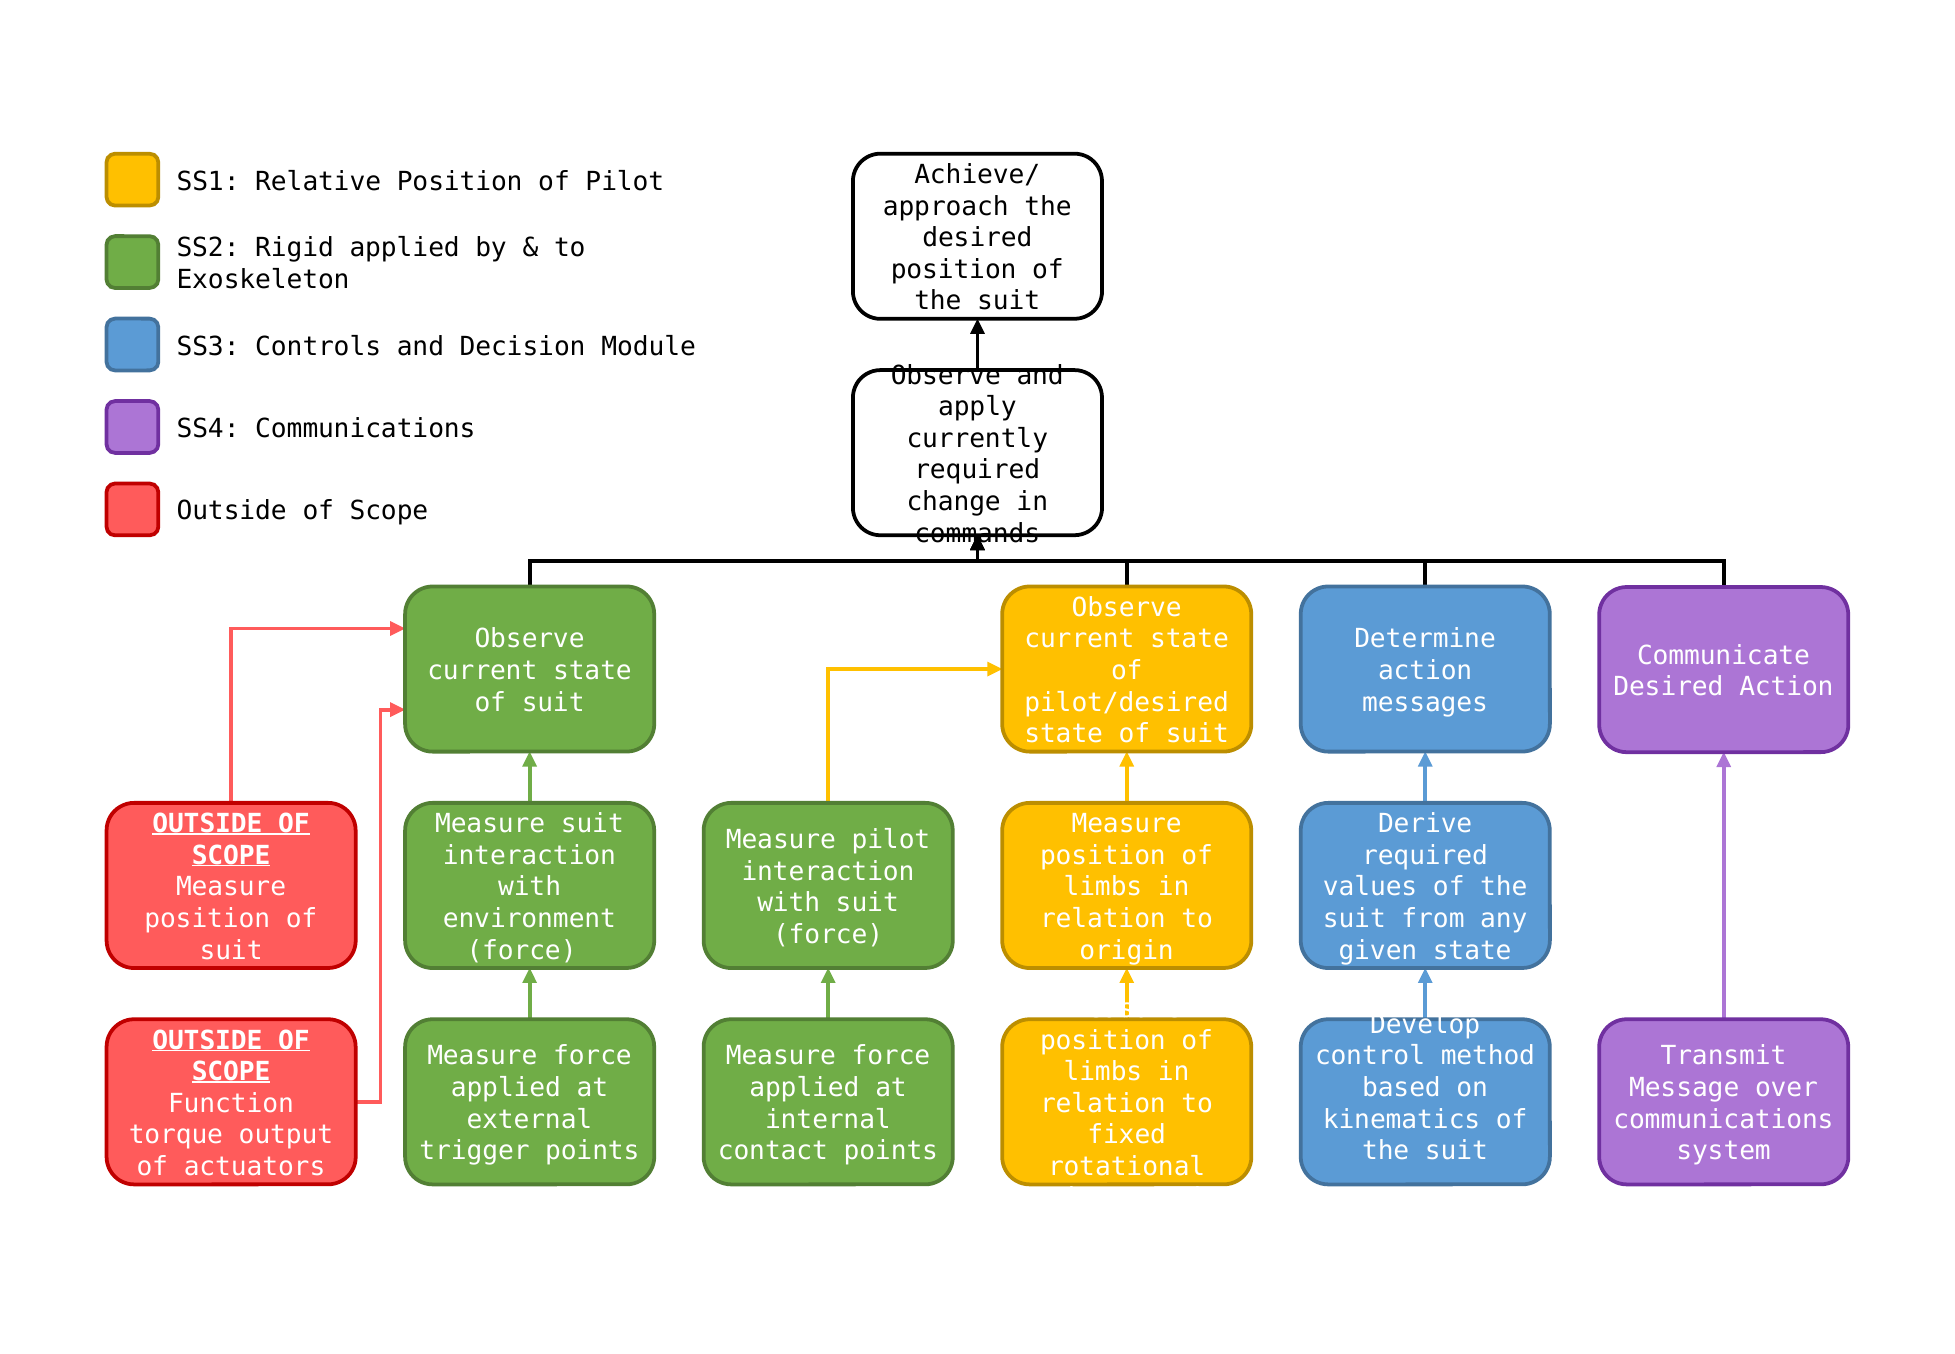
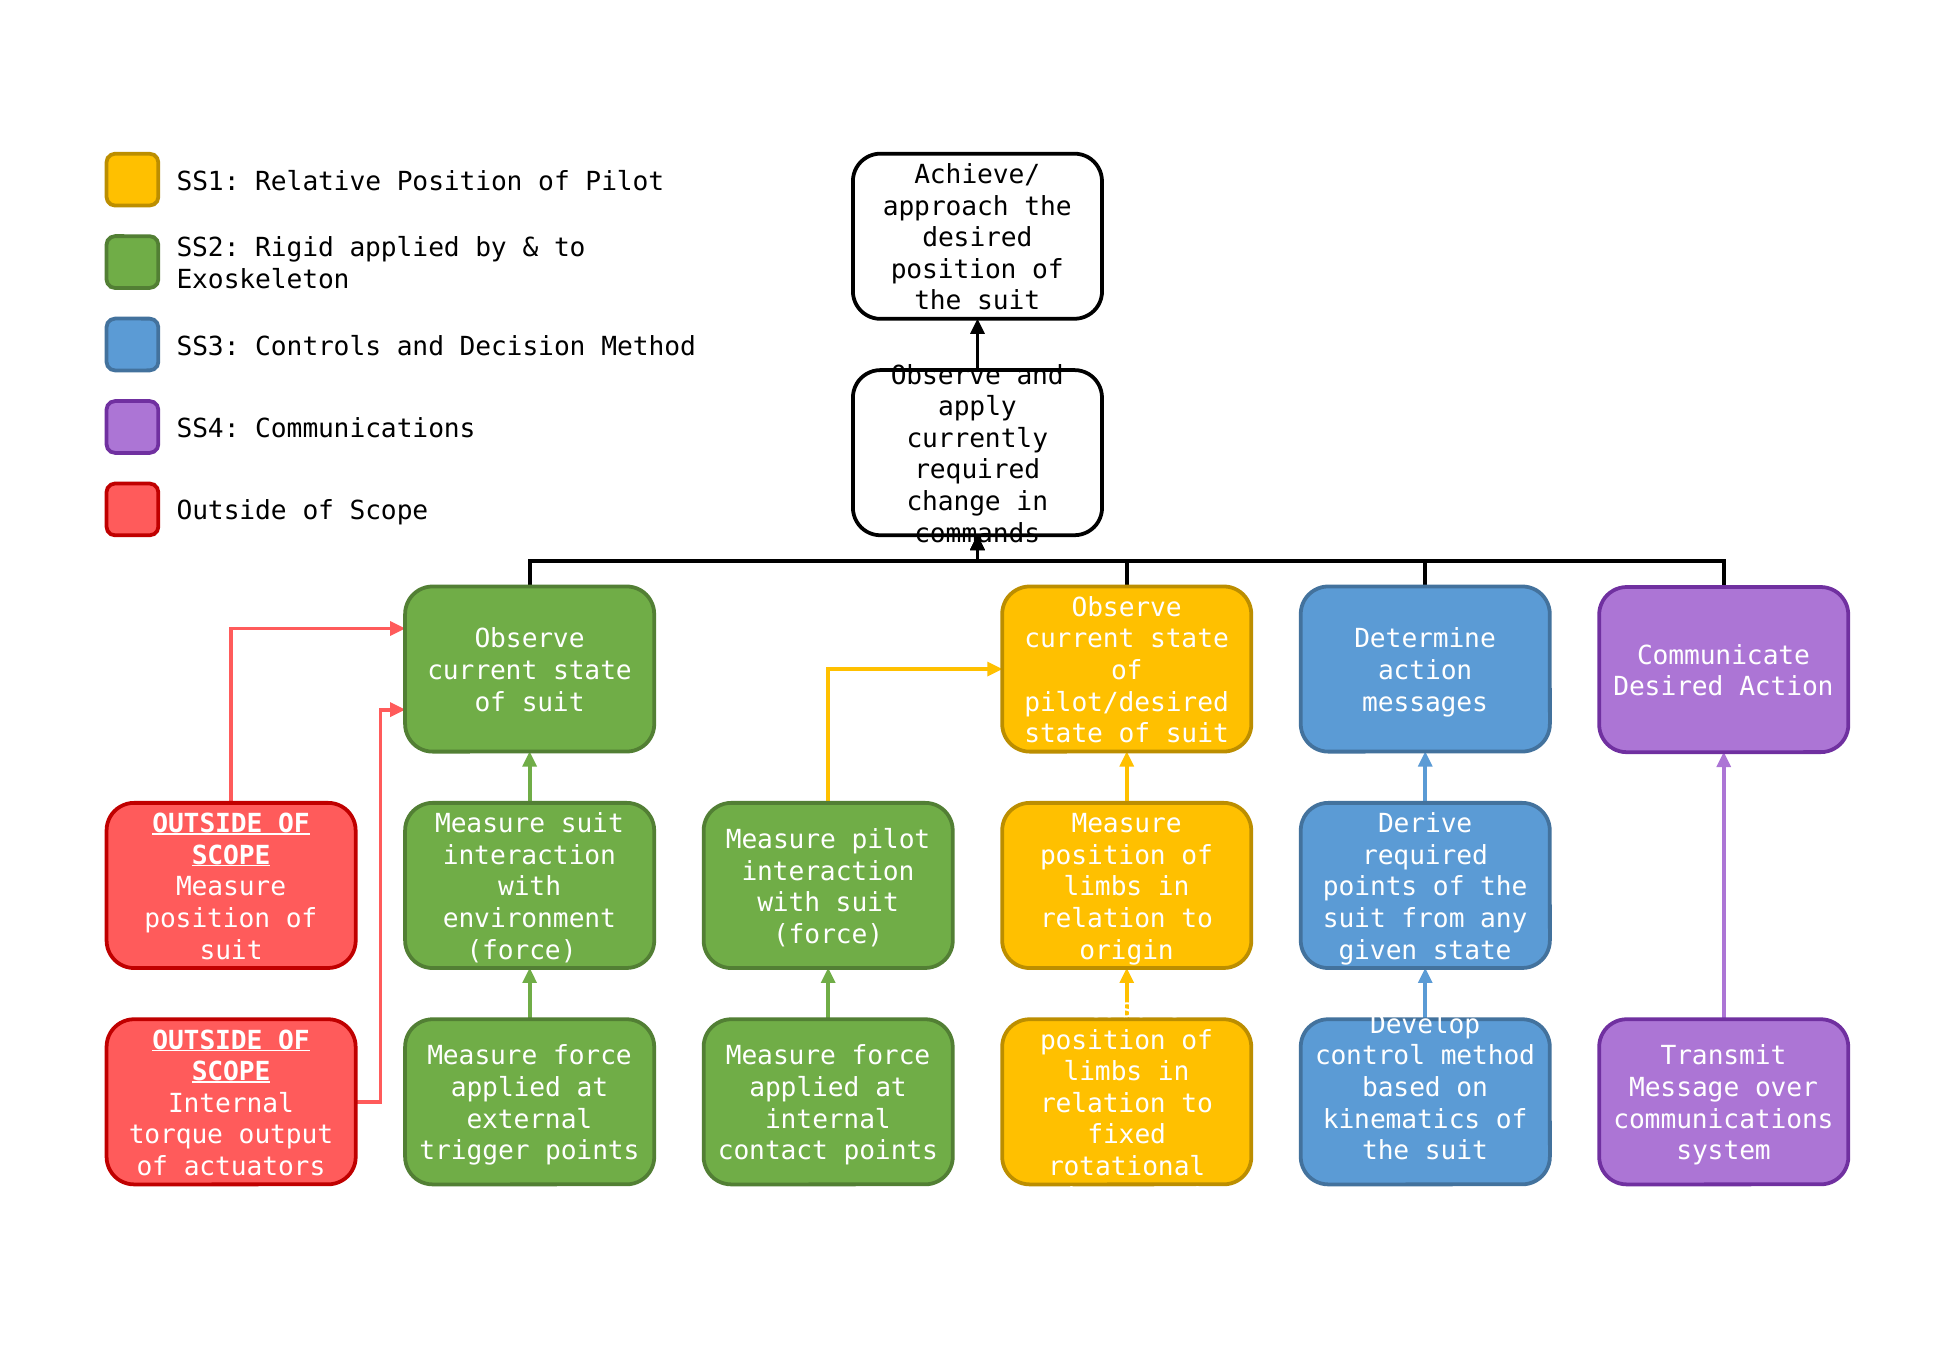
Decision Module: Module -> Method
values at (1370, 887): values -> points
Function at (231, 1103): Function -> Internal
